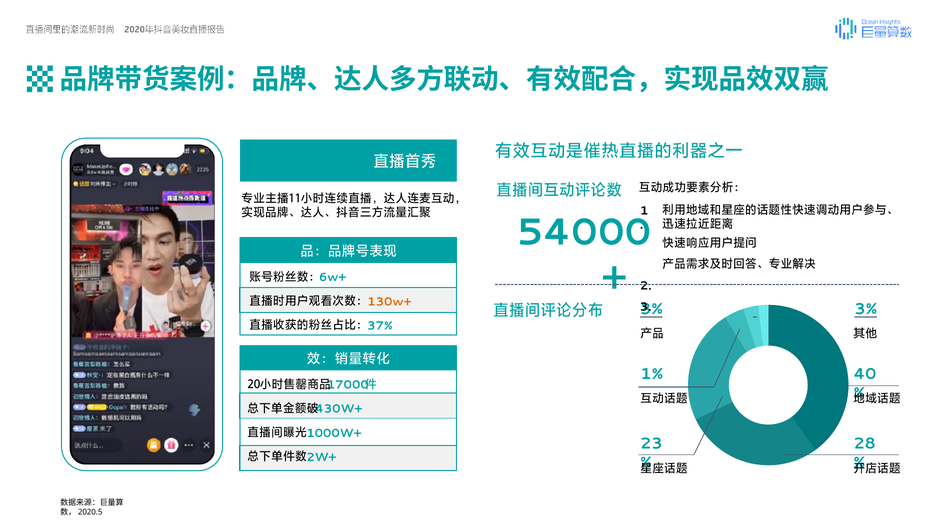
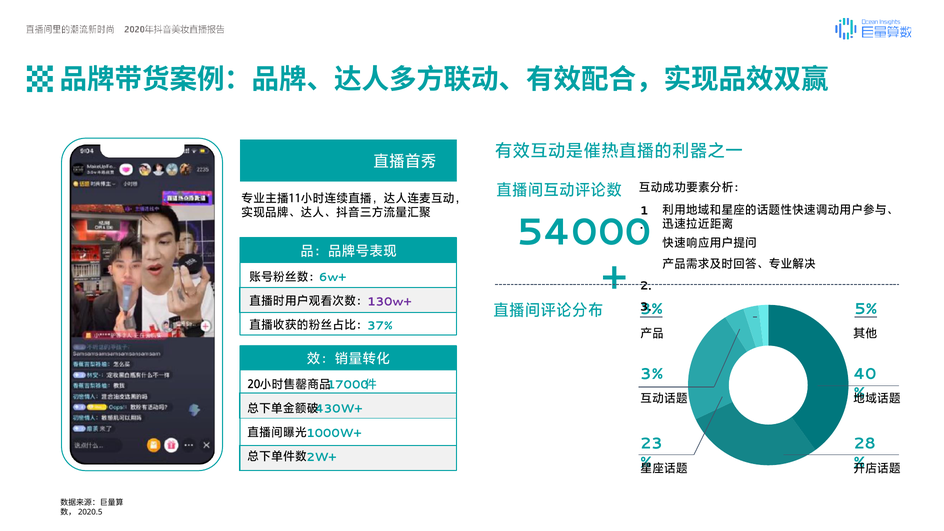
130w+ colour: orange -> purple
3% at (866, 309): 3% -> 5%
1% at (652, 374): 1% -> 3%
